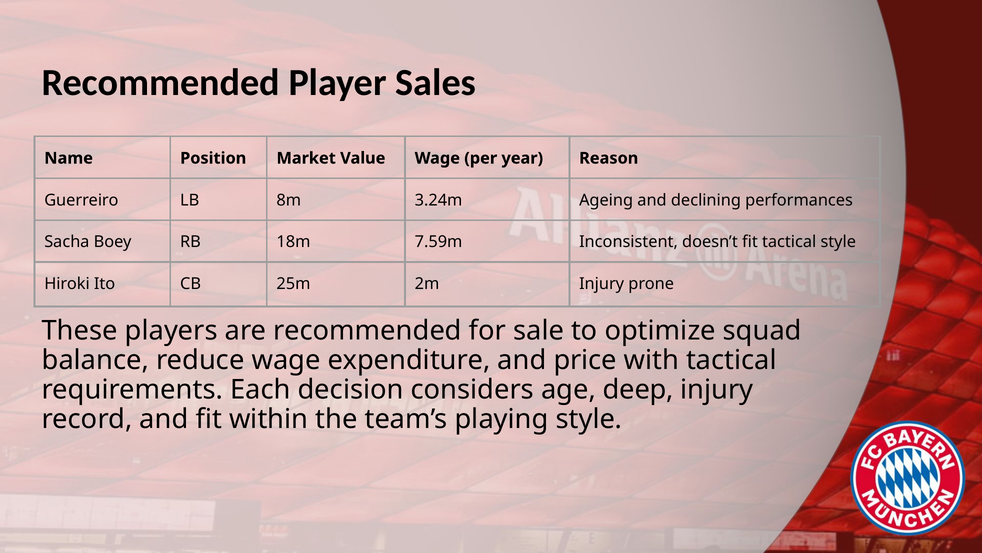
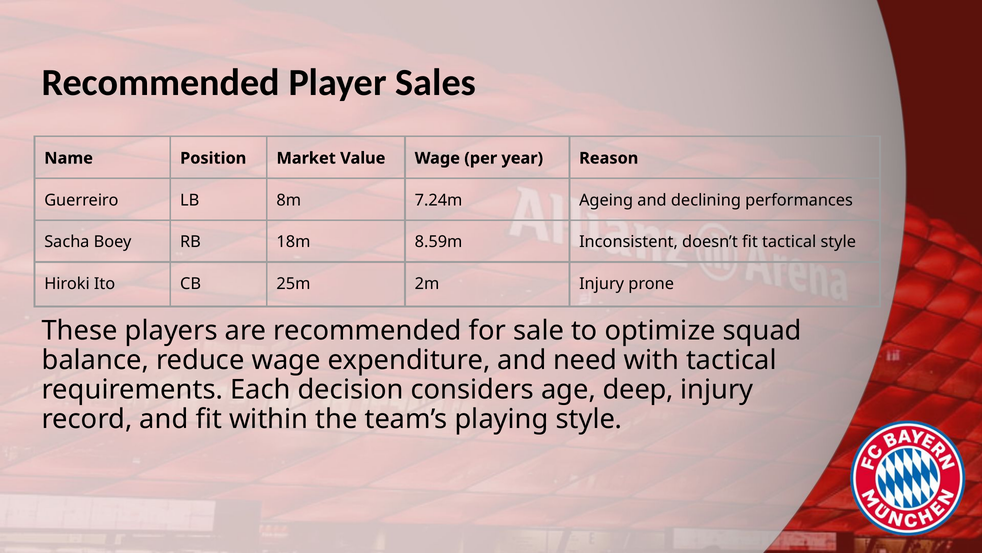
3.24m: 3.24m -> 7.24m
7.59m: 7.59m -> 8.59m
price: price -> need
